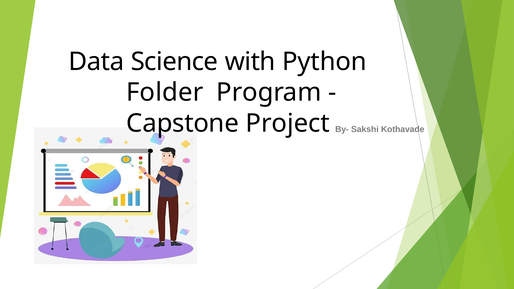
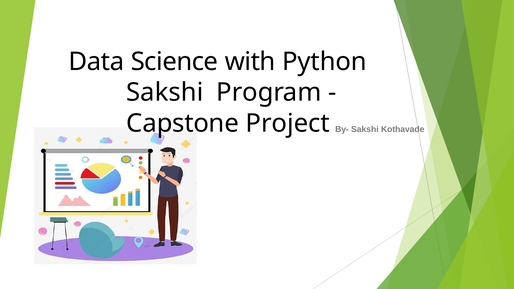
Folder at (165, 92): Folder -> Sakshi
